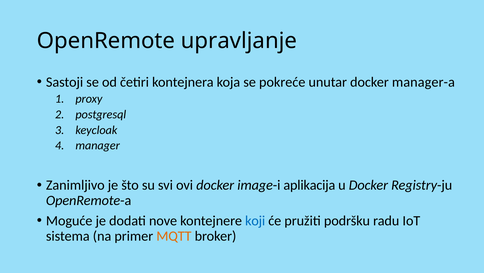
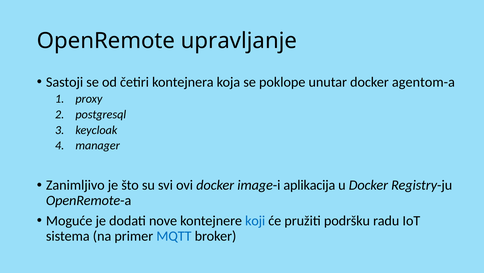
pokreće: pokreće -> poklope
manager-a: manager-a -> agentom-a
MQTT colour: orange -> blue
